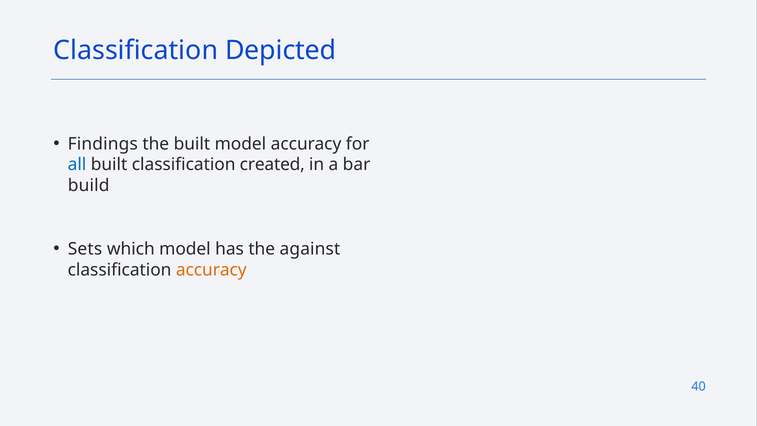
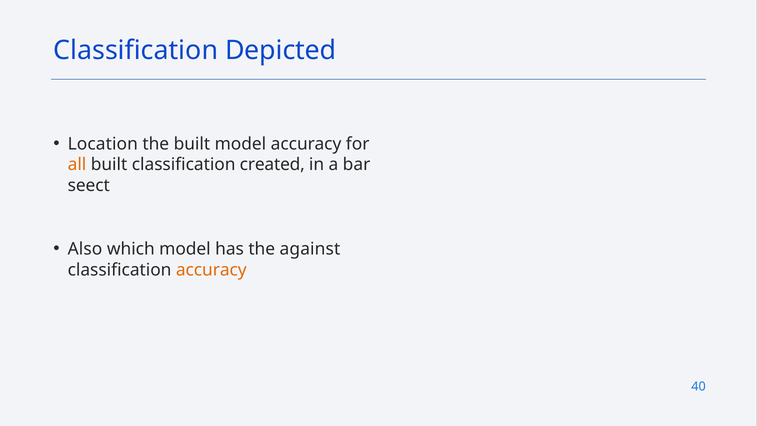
Findings: Findings -> Location
all colour: blue -> orange
build: build -> seect
Sets: Sets -> Also
